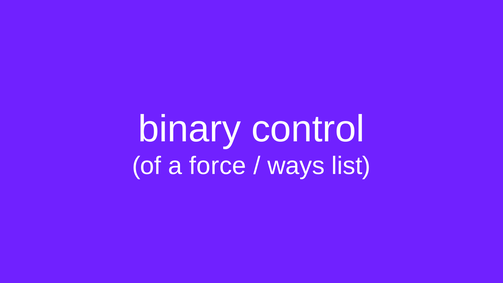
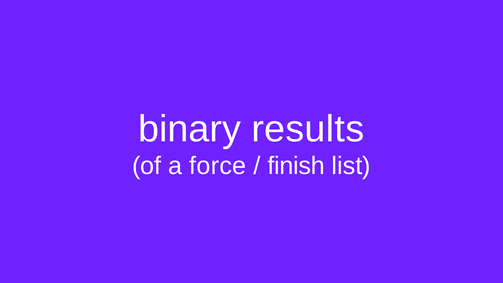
control: control -> results
ways: ways -> finish
